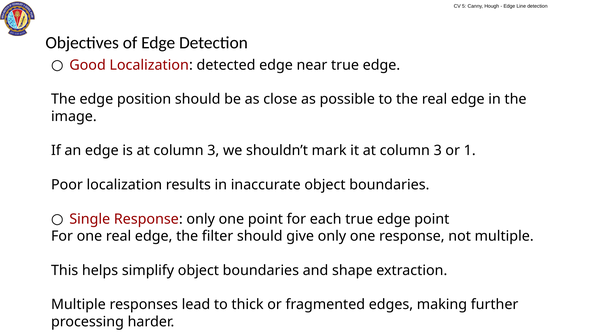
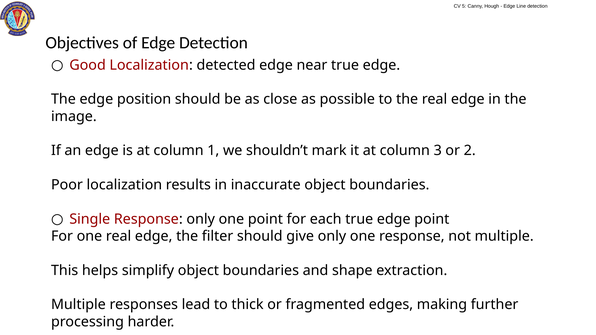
is at column 3: 3 -> 1
1: 1 -> 2
